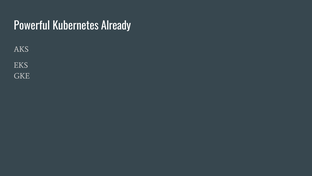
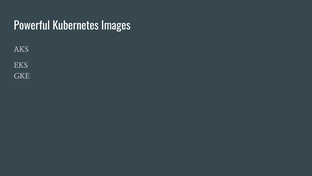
Already: Already -> Images
